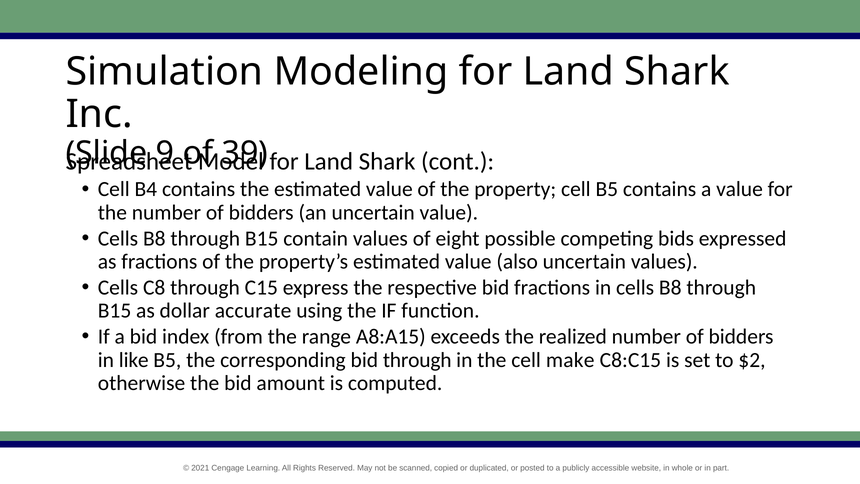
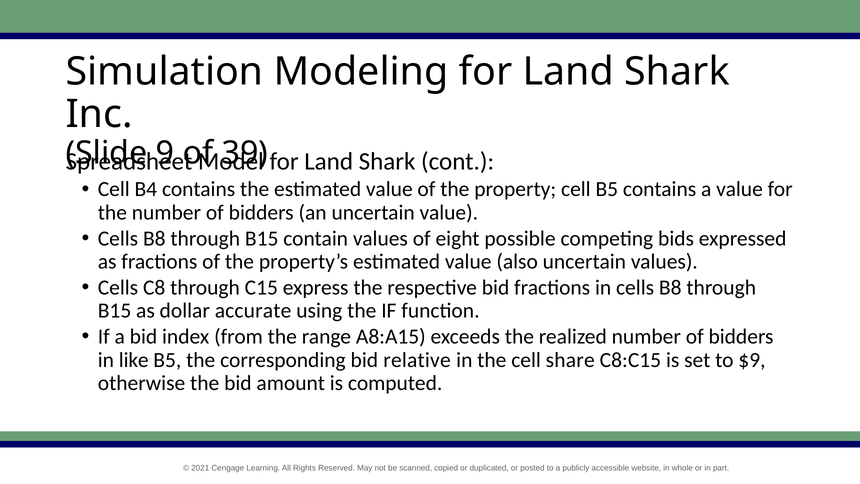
bid through: through -> relative
make: make -> share
$2: $2 -> $9
